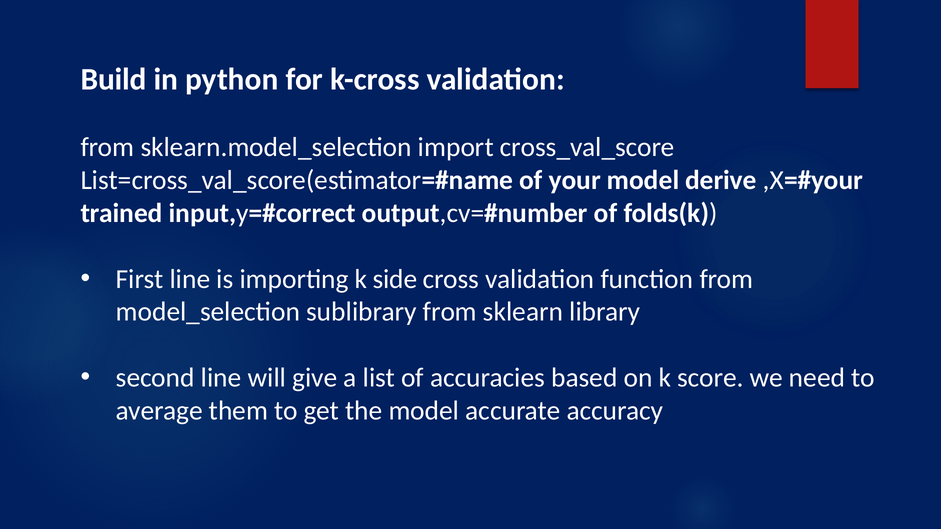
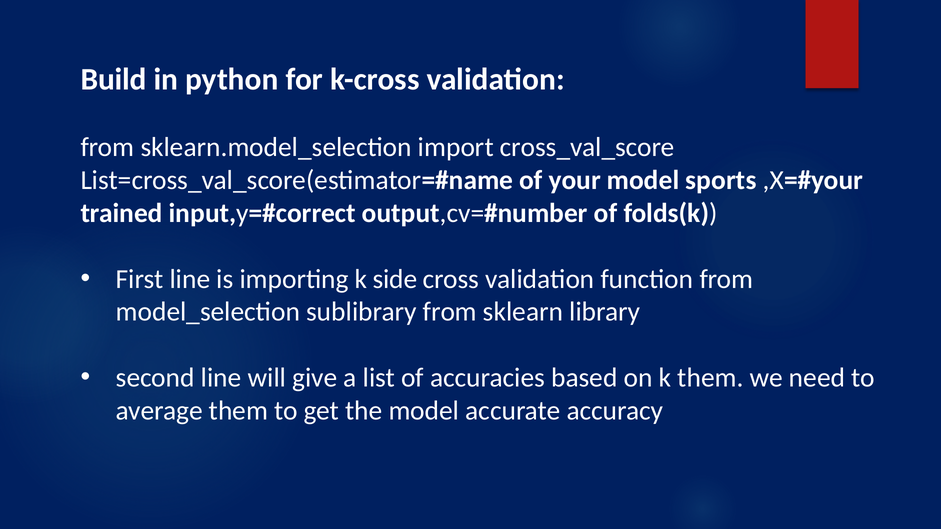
derive: derive -> sports
k score: score -> them
